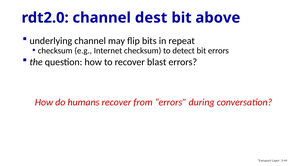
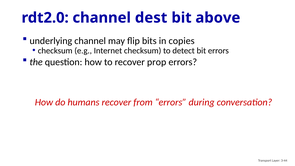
repeat: repeat -> copies
blast: blast -> prop
